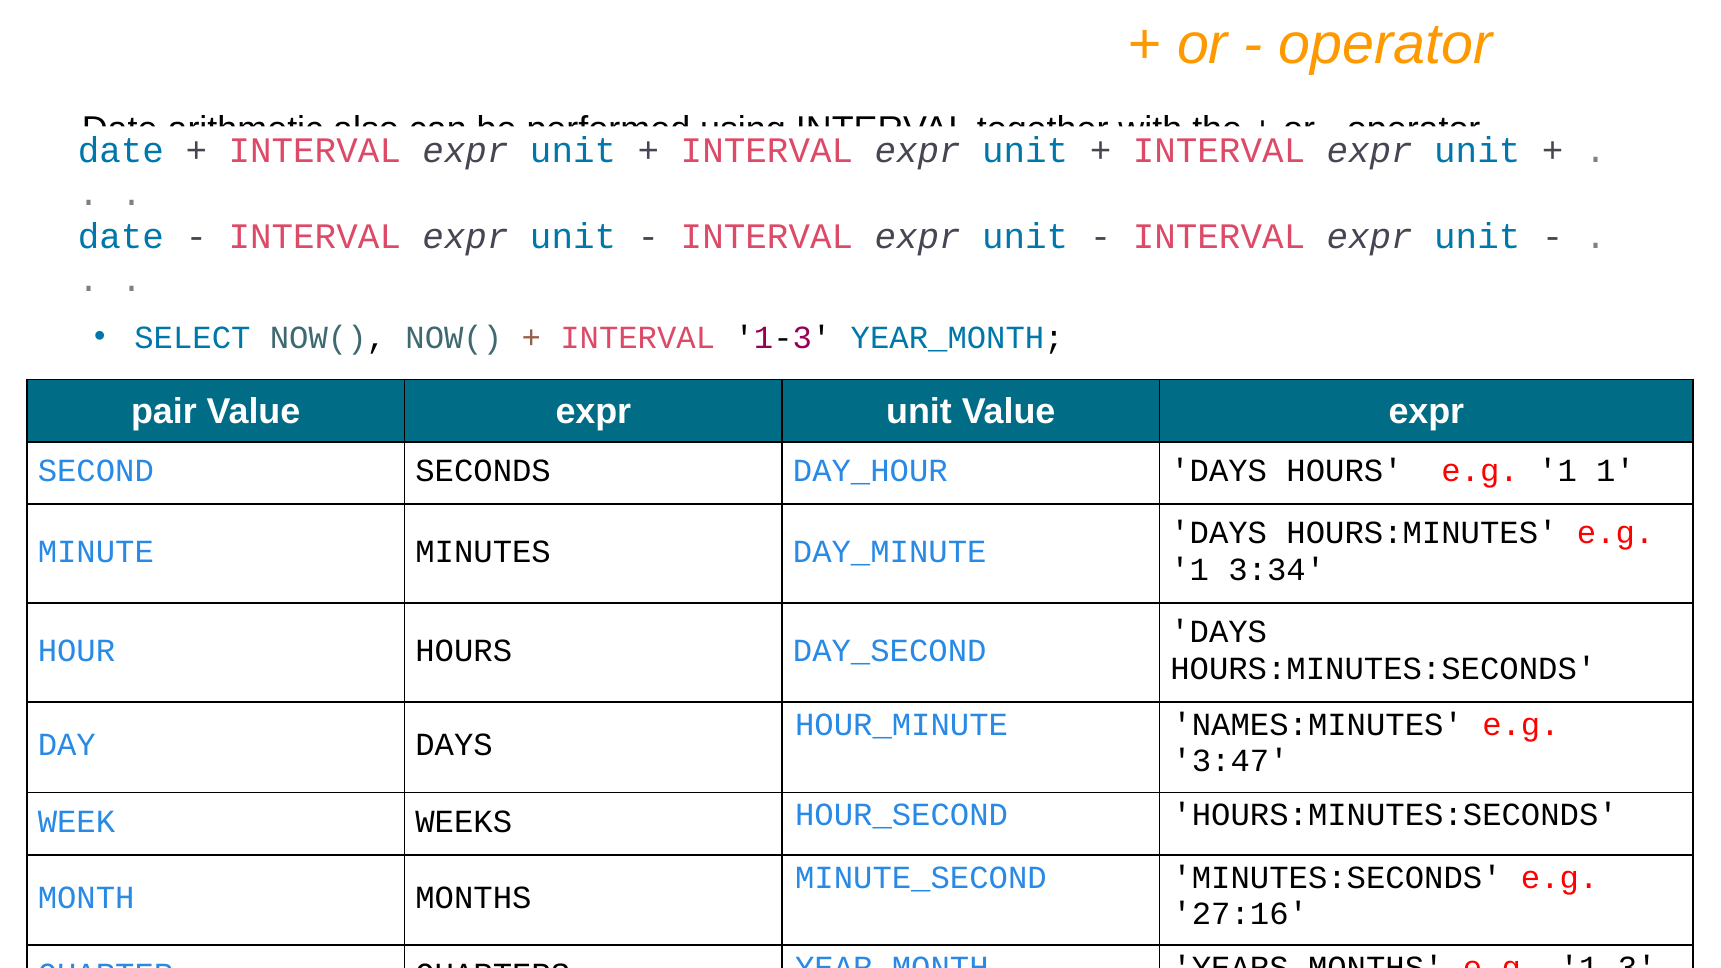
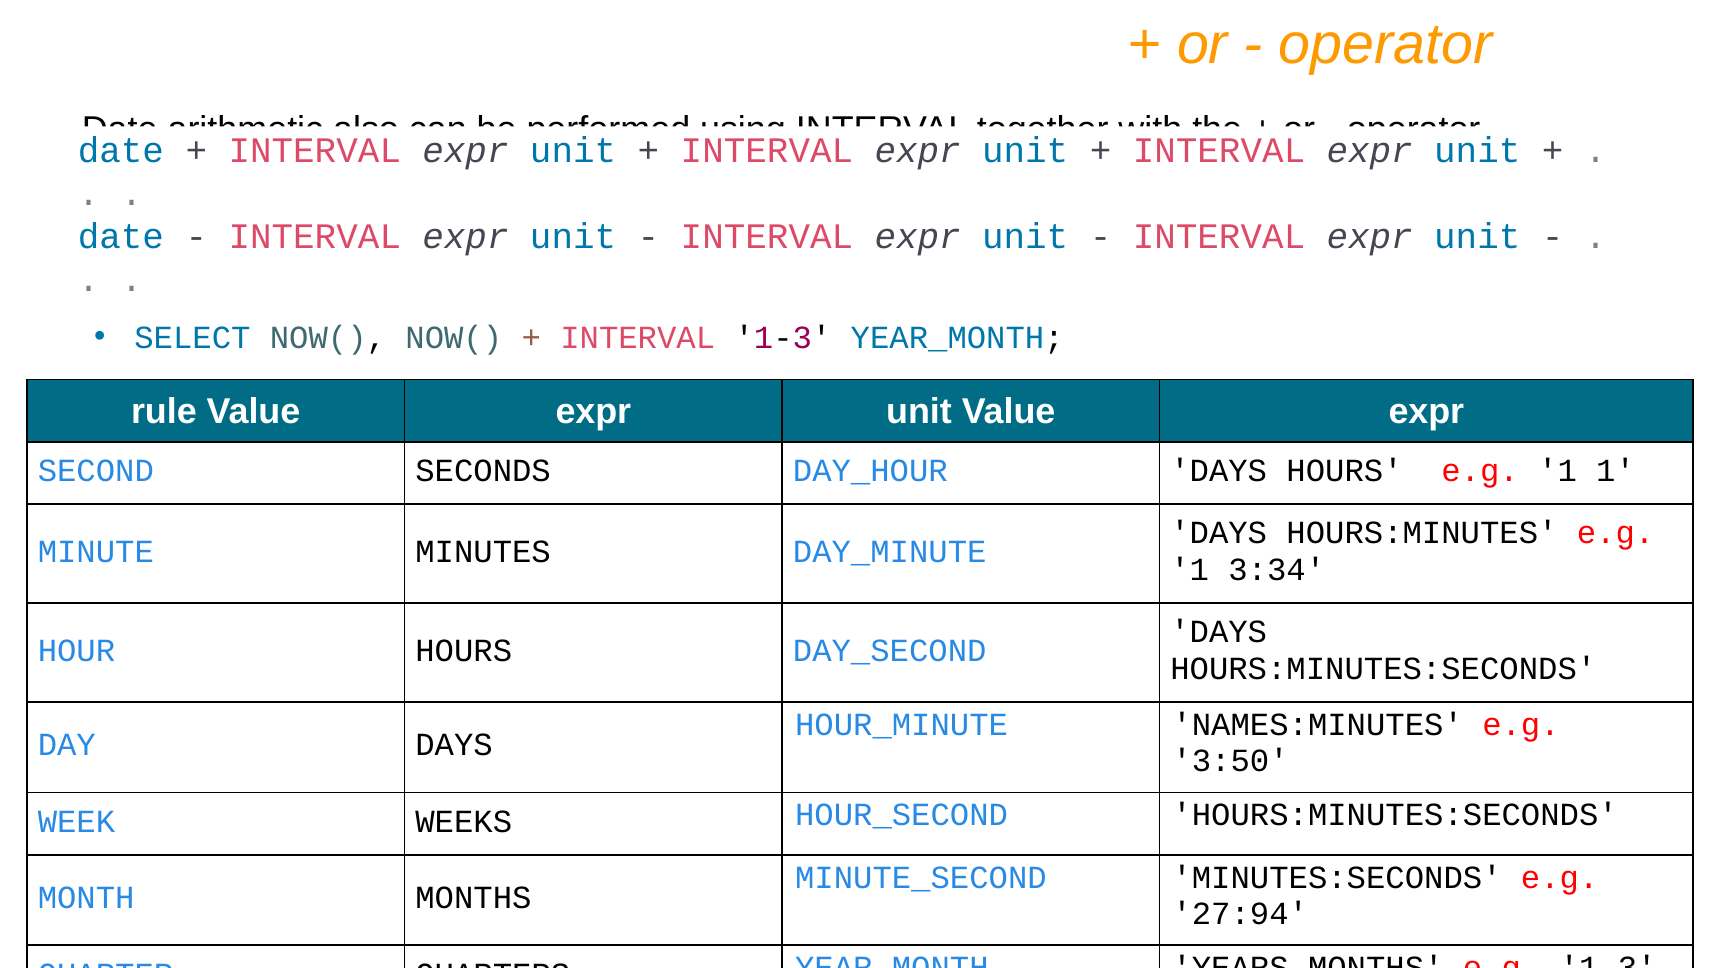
pair: pair -> rule
3:47: 3:47 -> 3:50
27:16: 27:16 -> 27:94
